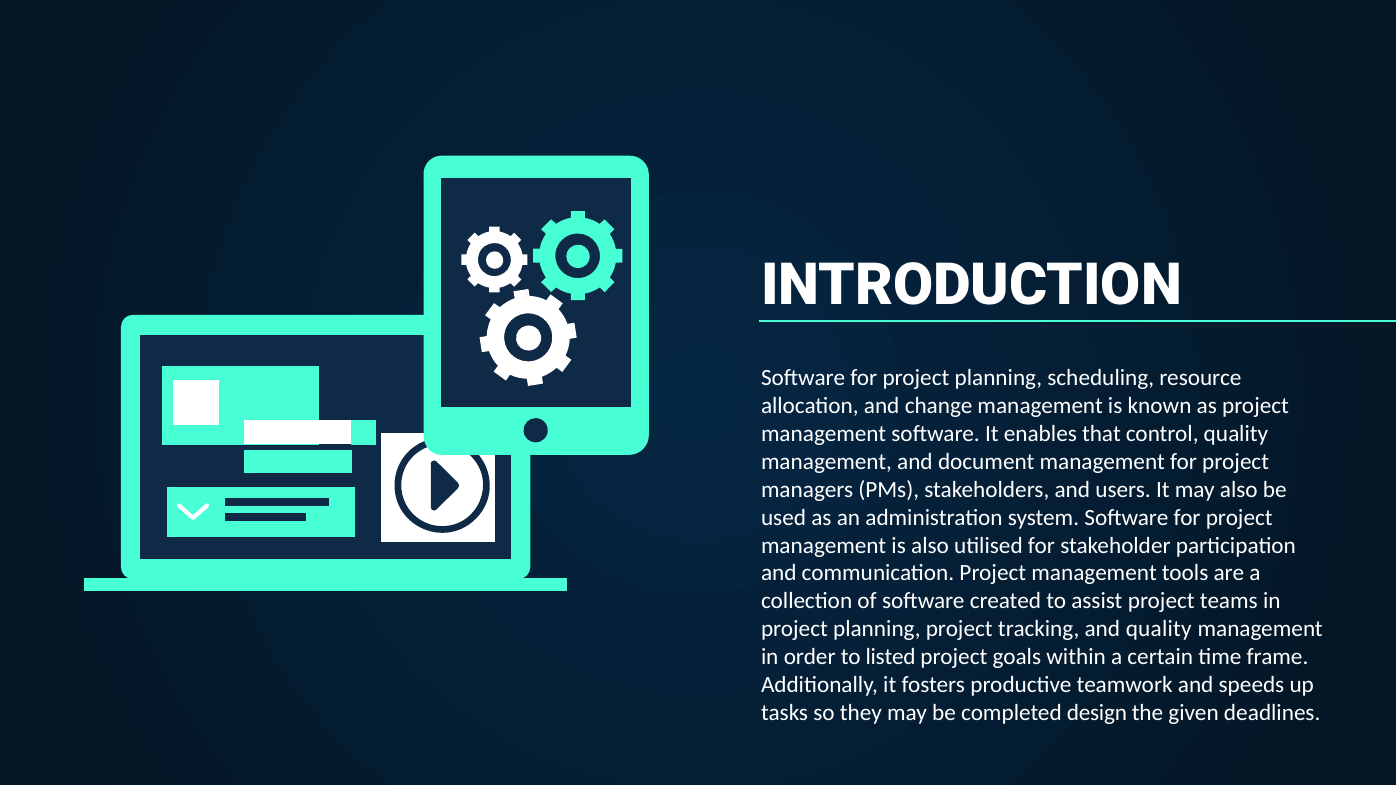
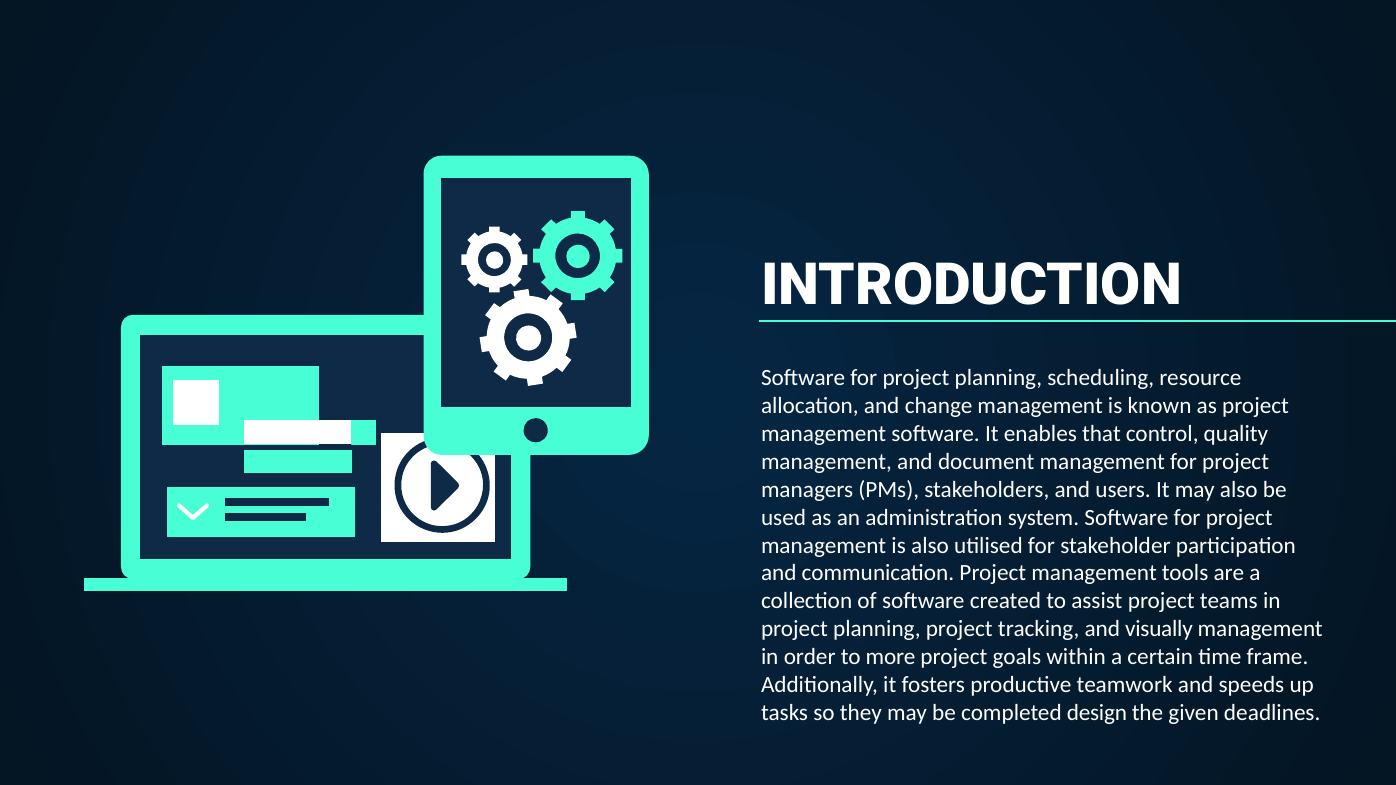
and quality: quality -> visually
listed: listed -> more
